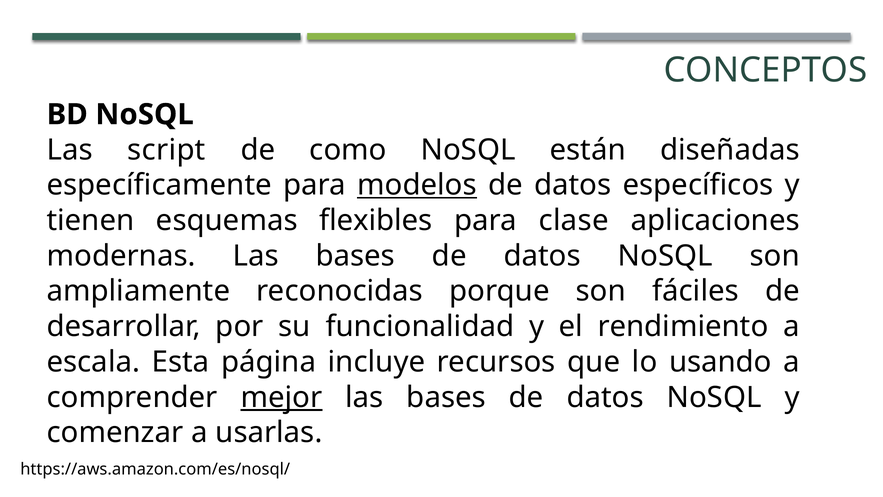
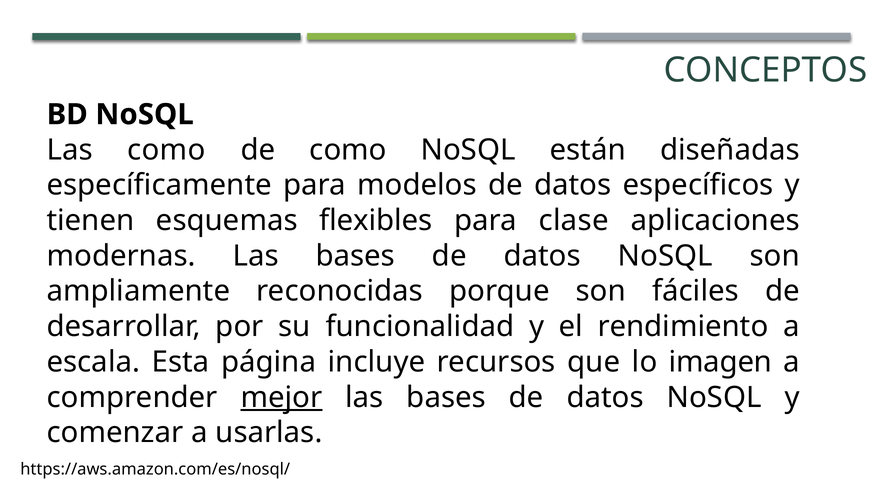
Las script: script -> como
modelos underline: present -> none
usando: usando -> imagen
